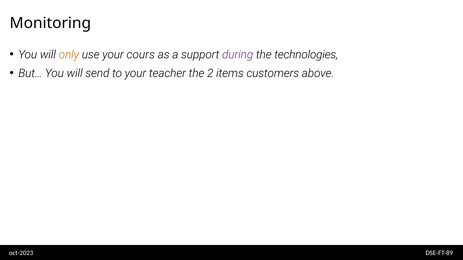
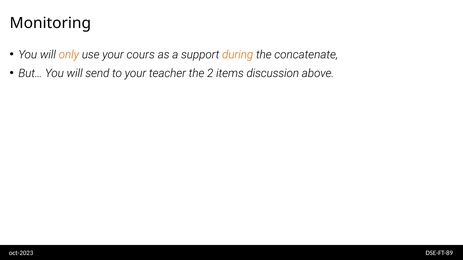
during colour: purple -> orange
technologies: technologies -> concatenate
customers: customers -> discussion
